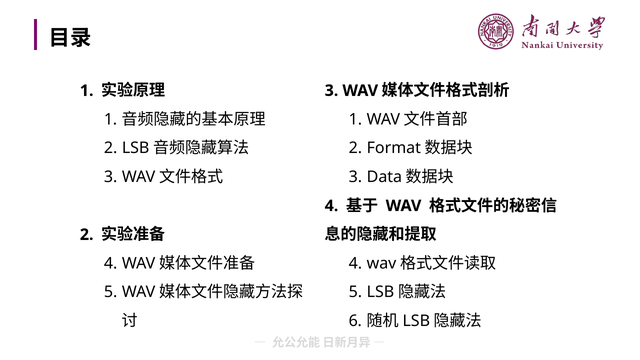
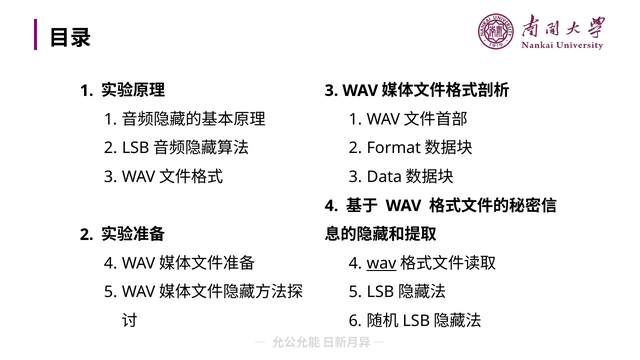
wav at (382, 263) underline: none -> present
